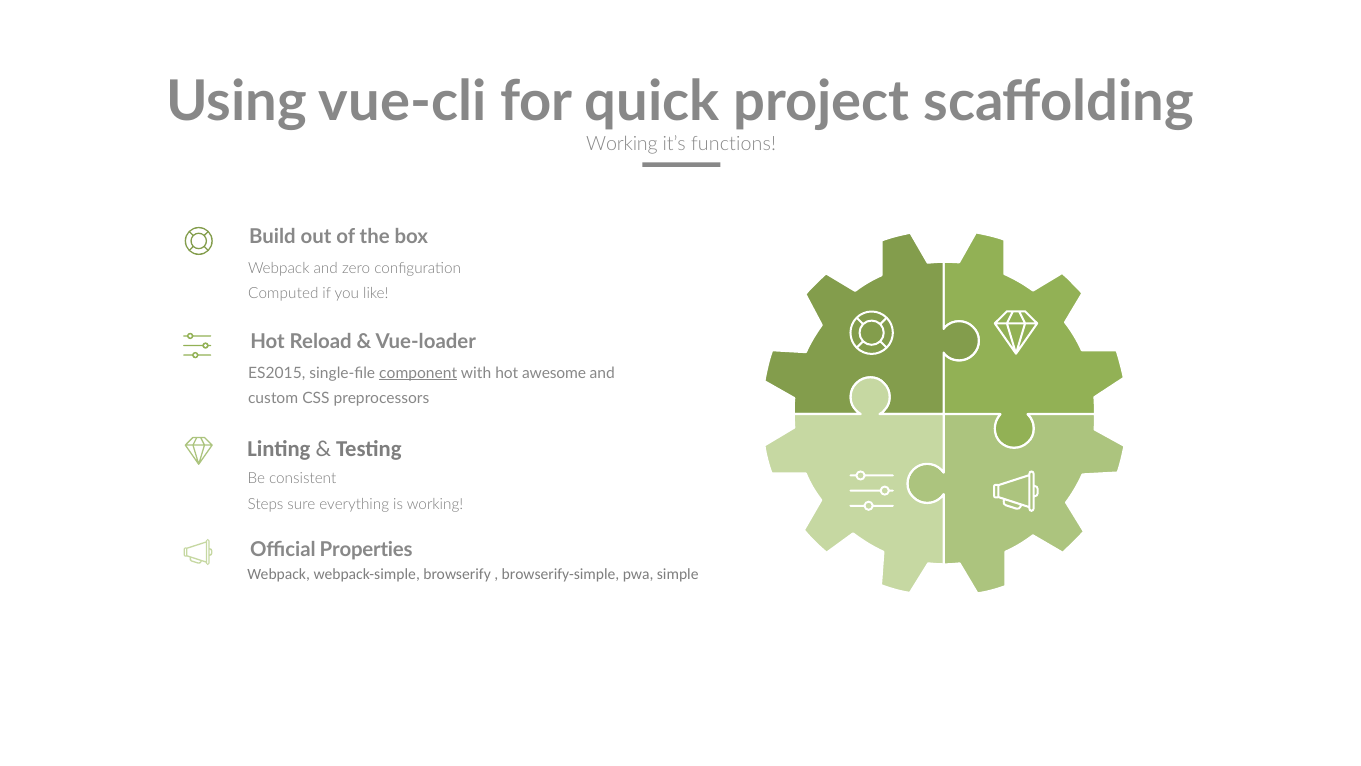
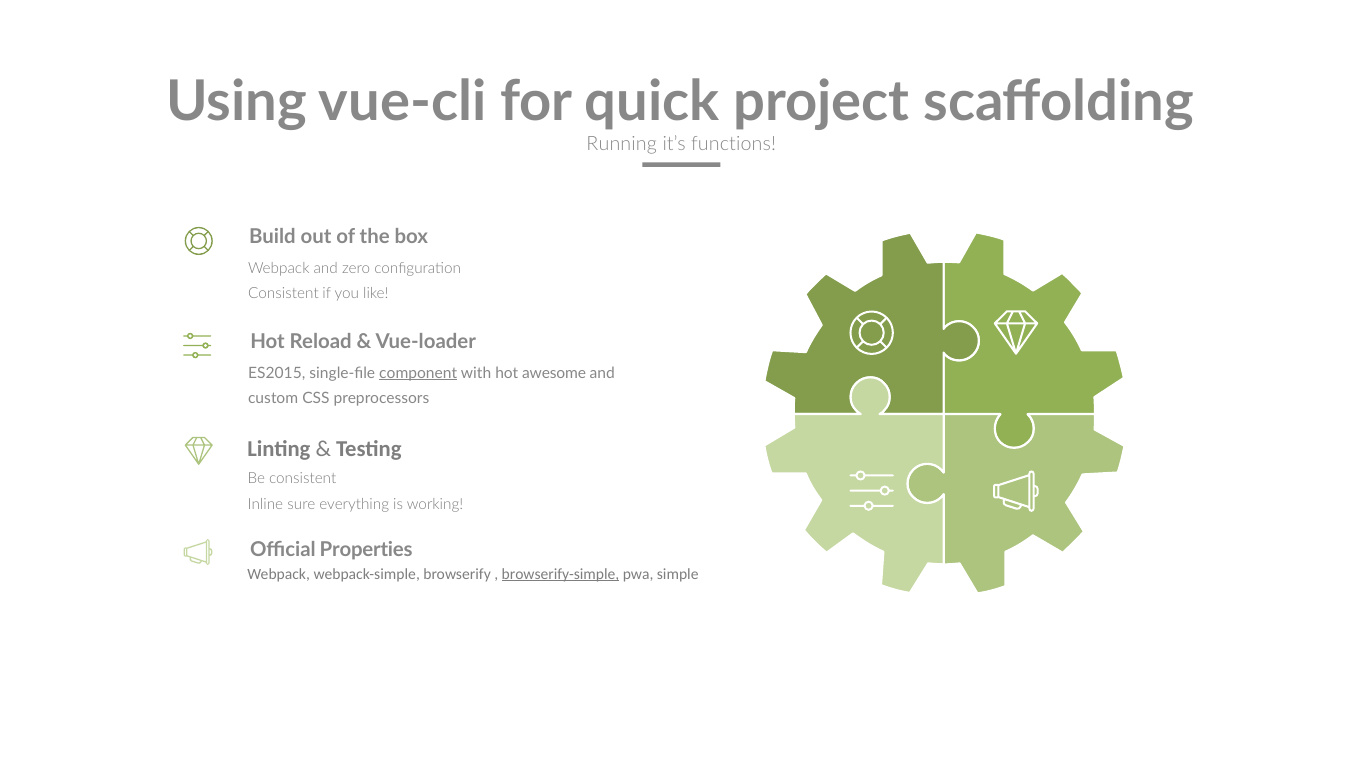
Working at (622, 144): Working -> Running
Computed at (283, 294): Computed -> Consistent
Steps: Steps -> Inline
browserify-simple underline: none -> present
